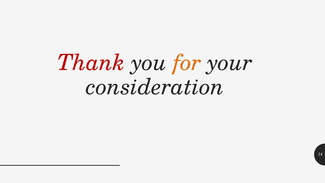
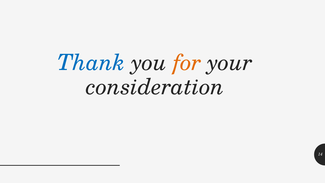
Thank colour: red -> blue
